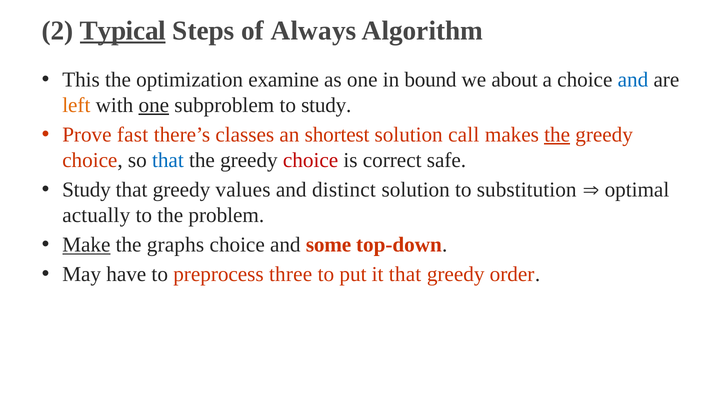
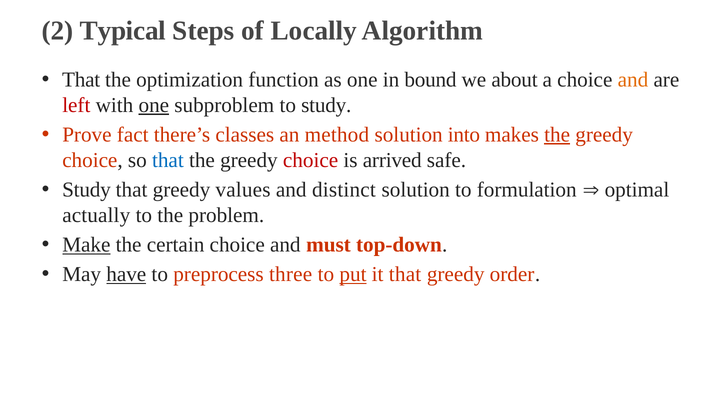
Typical underline: present -> none
Always: Always -> Locally
This at (81, 80): This -> That
examine: examine -> function
and at (633, 80) colour: blue -> orange
left colour: orange -> red
fast: fast -> fact
shortest: shortest -> method
call: call -> into
correct: correct -> arrived
substitution: substitution -> formulation
graphs: graphs -> certain
some: some -> must
have underline: none -> present
put underline: none -> present
